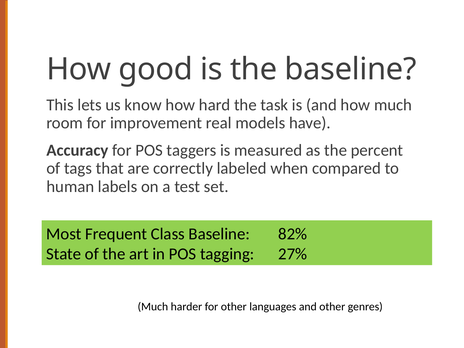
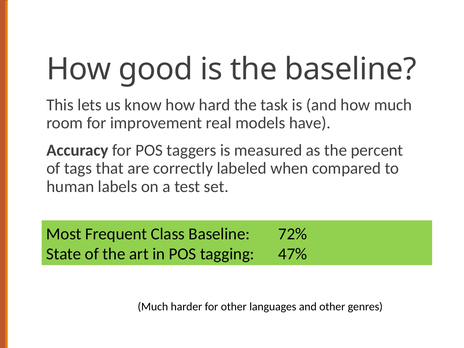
82%: 82% -> 72%
27%: 27% -> 47%
